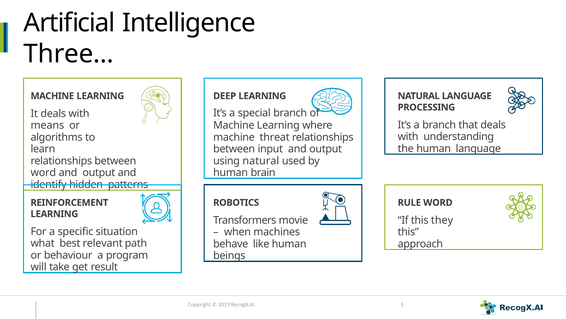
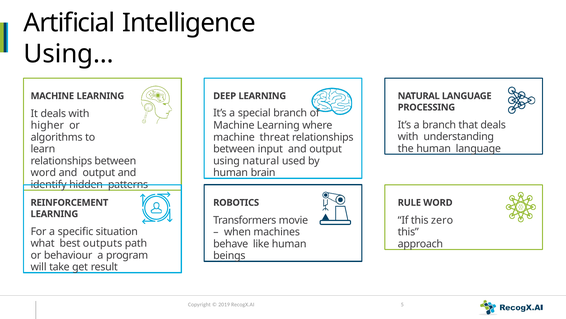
Three…: Three… -> Using…
means: means -> higher
they: they -> zero
relevant: relevant -> outputs
